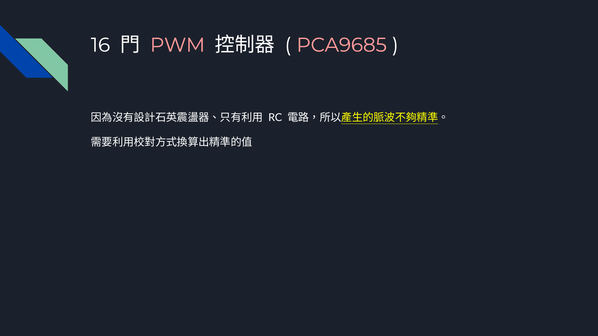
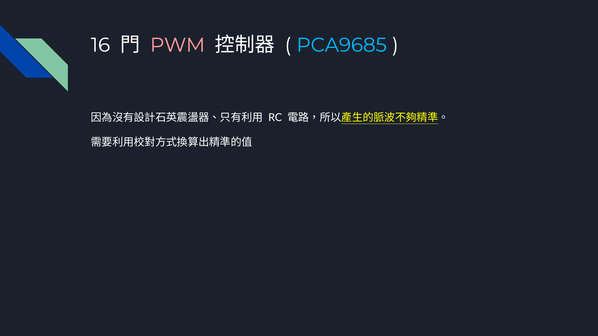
PCA9685 colour: pink -> light blue
